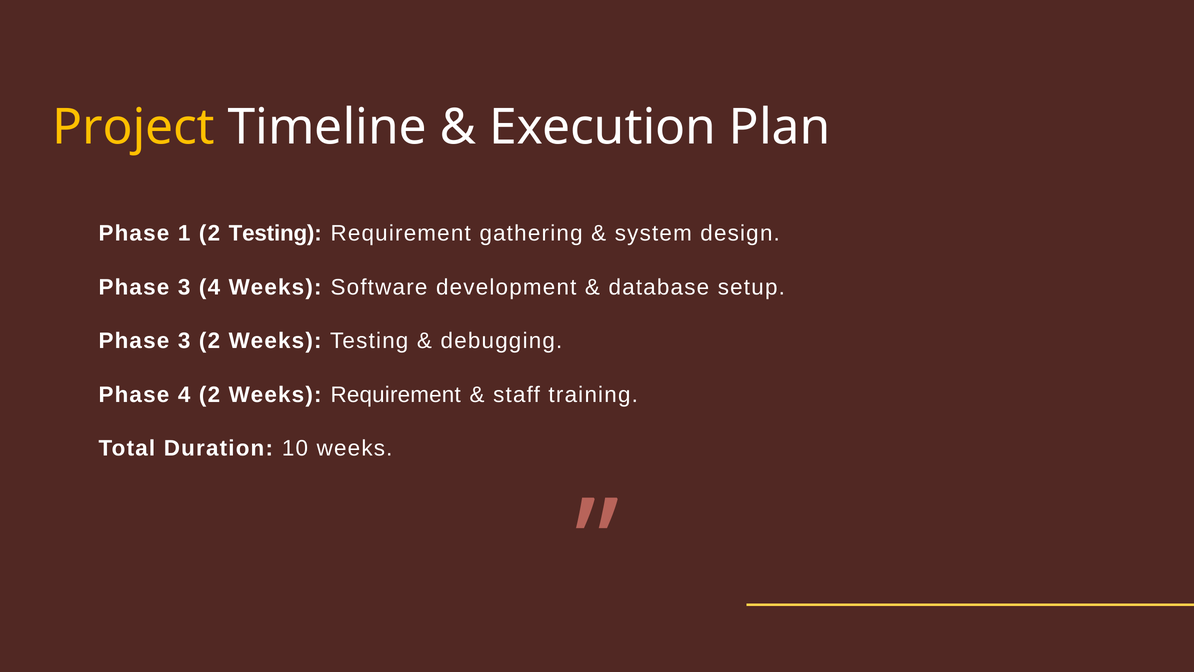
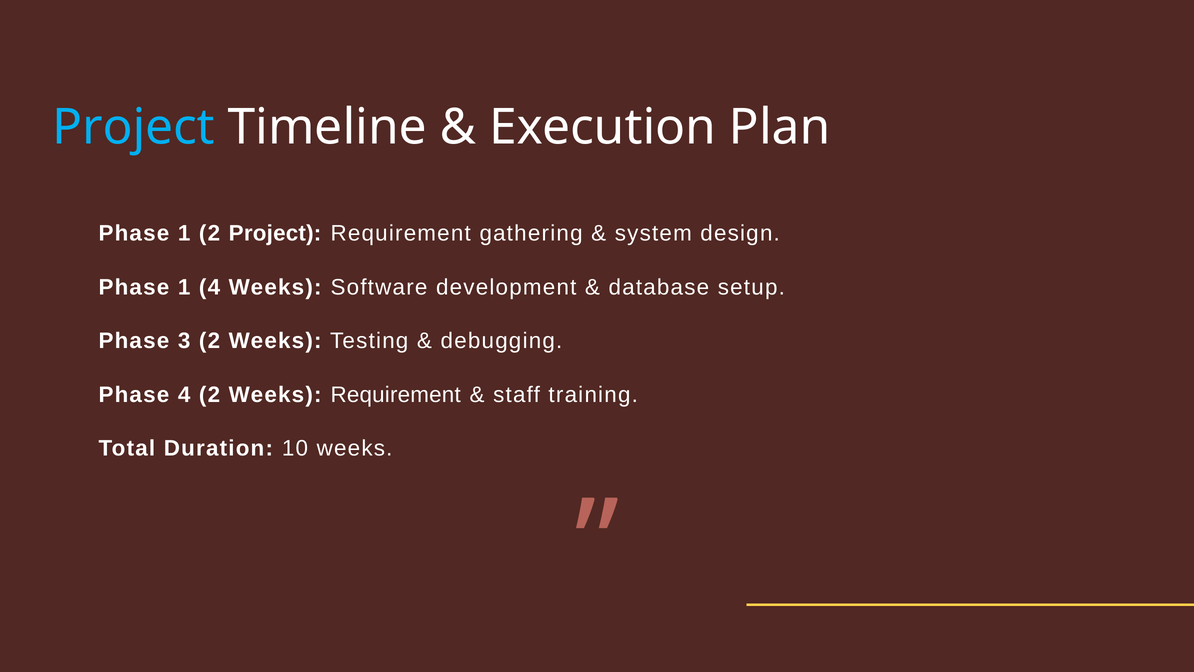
Project at (134, 127) colour: yellow -> light blue
2 Testing: Testing -> Project
3 at (184, 287): 3 -> 1
